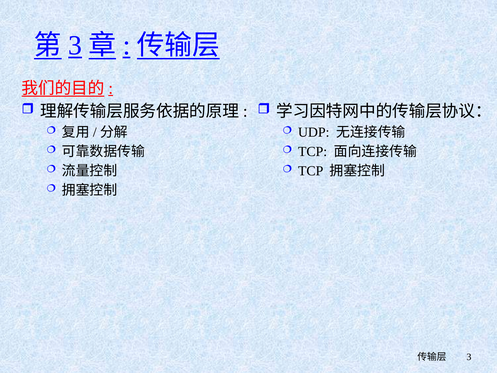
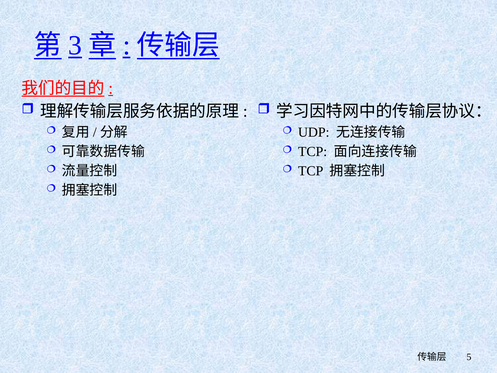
3 at (469, 357): 3 -> 5
